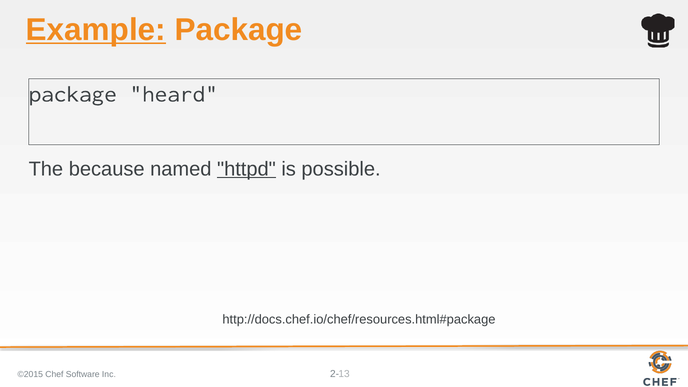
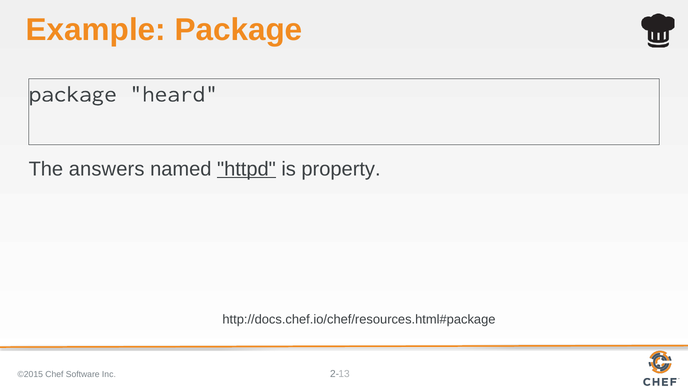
Example underline: present -> none
because: because -> answers
possible: possible -> property
